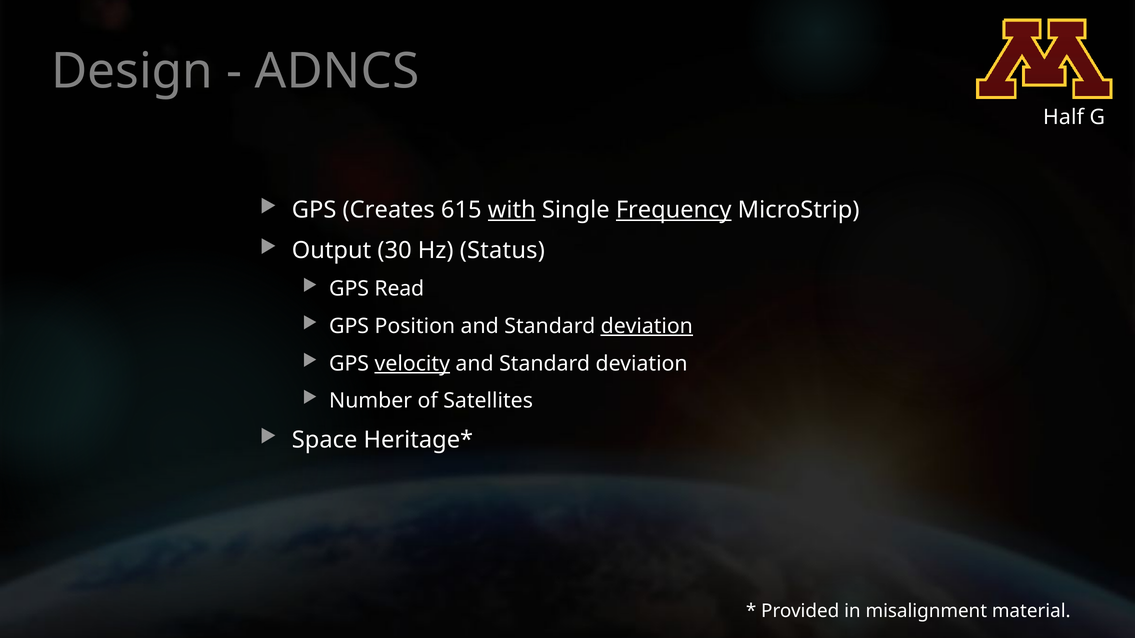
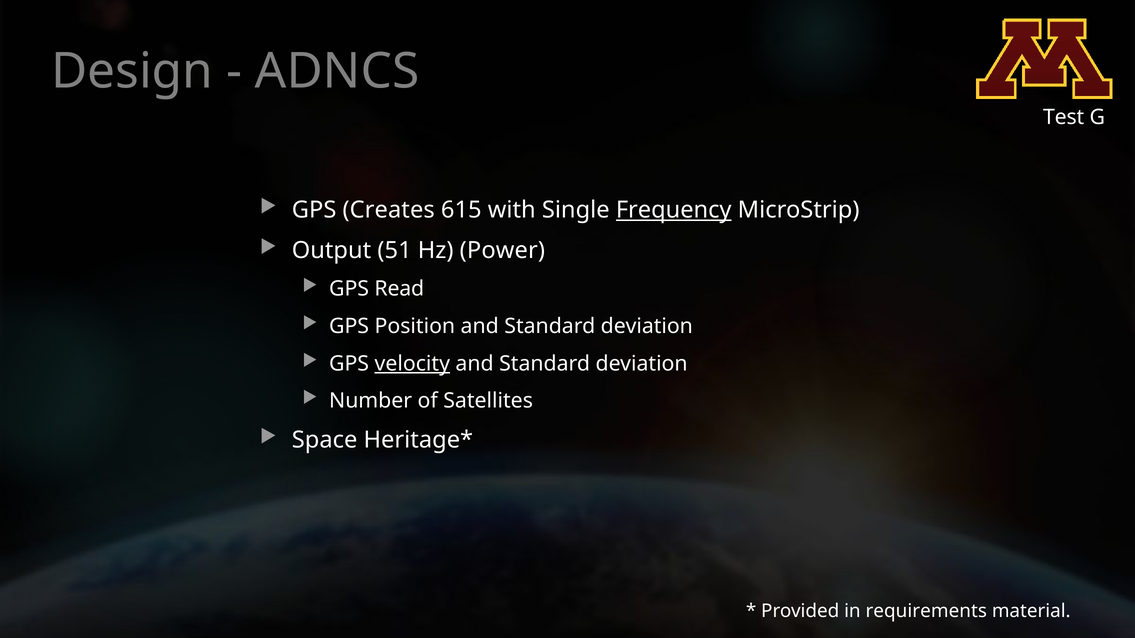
Half: Half -> Test
with underline: present -> none
30: 30 -> 51
Status: Status -> Power
deviation at (647, 326) underline: present -> none
misalignment: misalignment -> requirements
